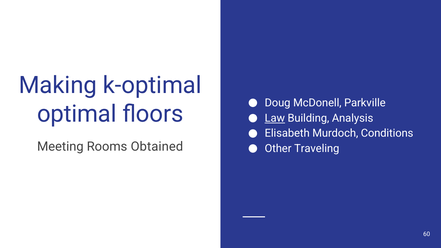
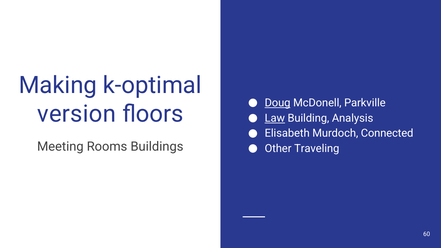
Doug underline: none -> present
optimal: optimal -> version
Conditions: Conditions -> Connected
Obtained: Obtained -> Buildings
